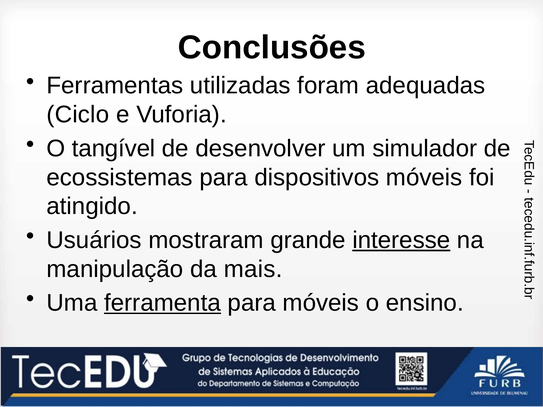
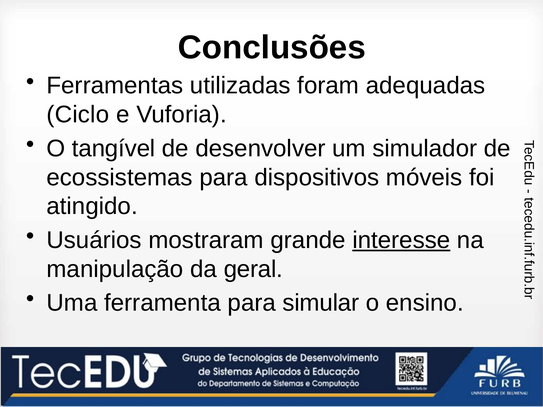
mais: mais -> geral
ferramenta underline: present -> none
para móveis: móveis -> simular
